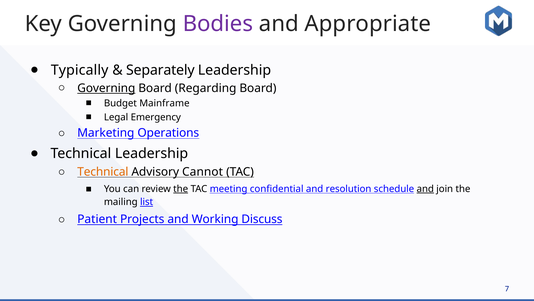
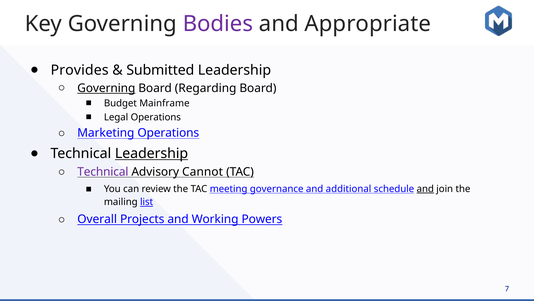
Typically: Typically -> Provides
Separately: Separately -> Submitted
Legal Emergency: Emergency -> Operations
Leadership at (152, 153) underline: none -> present
Technical at (103, 171) colour: orange -> purple
the at (181, 188) underline: present -> none
confidential: confidential -> governance
resolution: resolution -> additional
Patient: Patient -> Overall
Discuss: Discuss -> Powers
